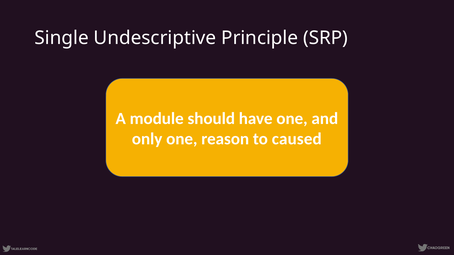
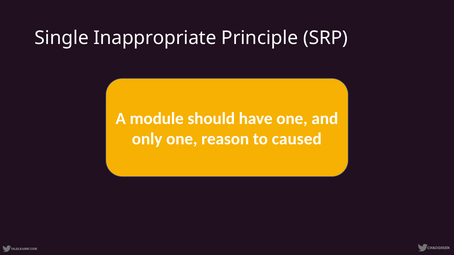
Undescriptive: Undescriptive -> Inappropriate
